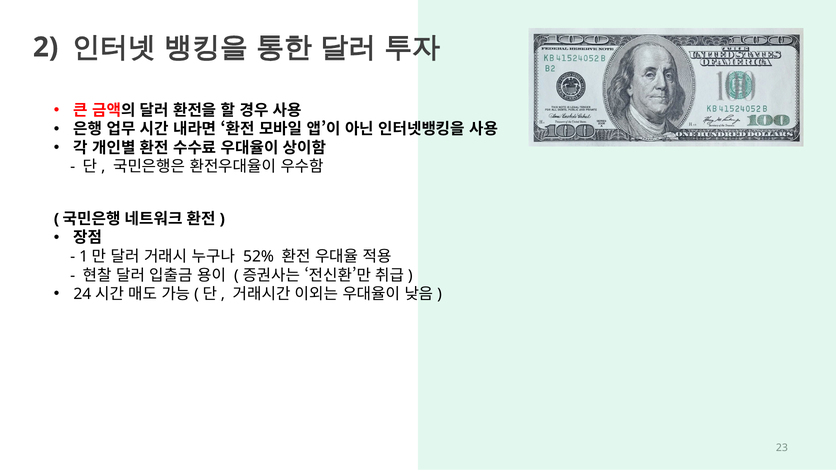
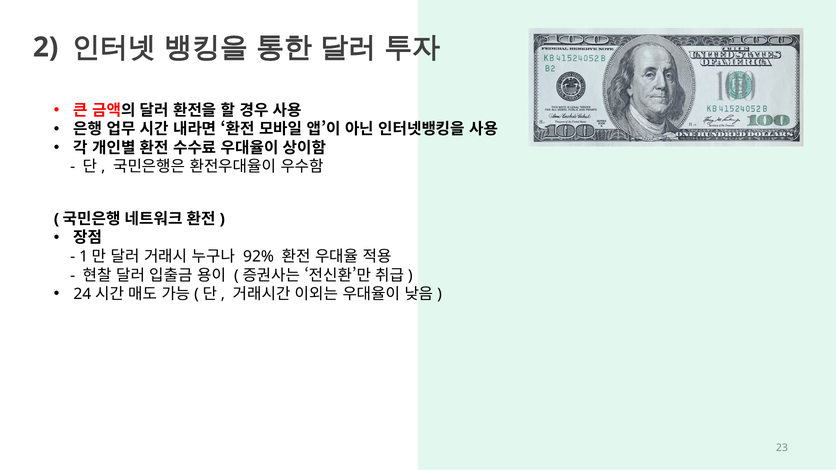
52%: 52% -> 92%
